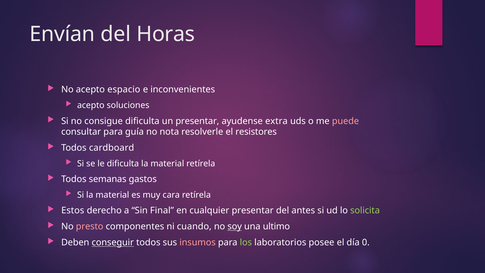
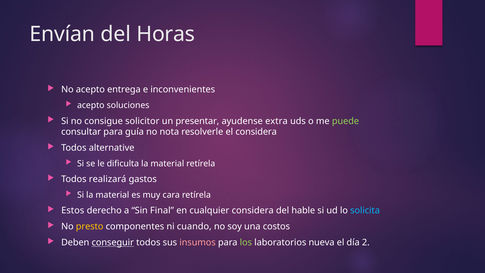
espacio: espacio -> entrega
consigue dificulta: dificulta -> solicitor
puede colour: pink -> light green
el resistores: resistores -> considera
cardboard: cardboard -> alternative
semanas: semanas -> realizará
cualquier presentar: presentar -> considera
antes: antes -> hable
solicita colour: light green -> light blue
presto colour: pink -> yellow
soy underline: present -> none
ultimo: ultimo -> costos
posee: posee -> nueva
0: 0 -> 2
